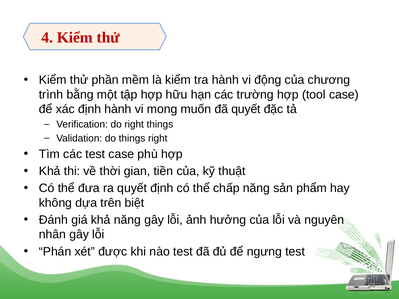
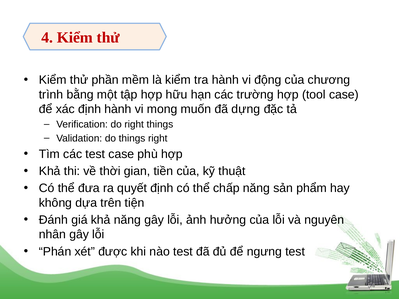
đã quyết: quyết -> dựng
biệt: biệt -> tiện
